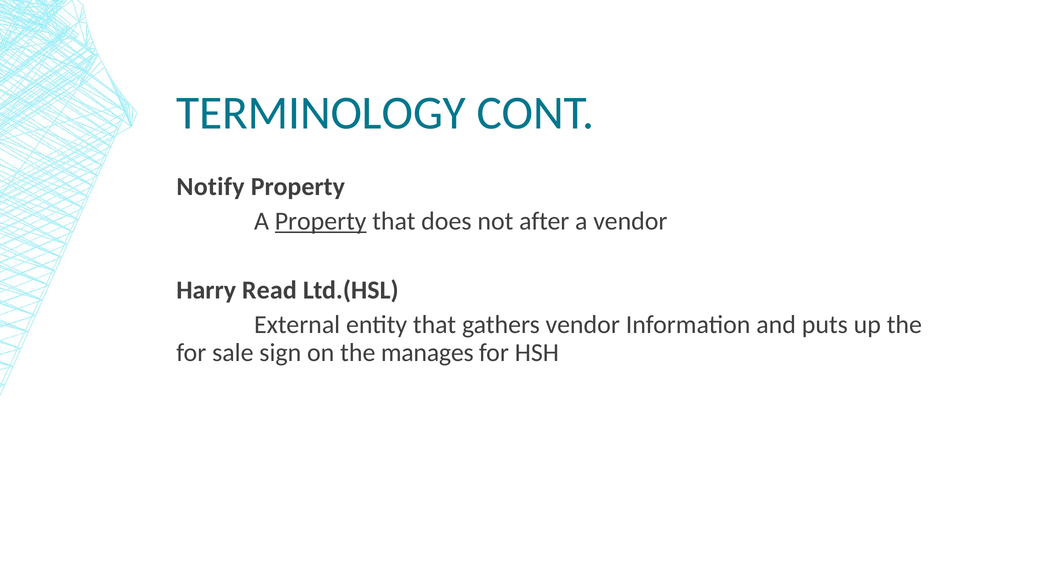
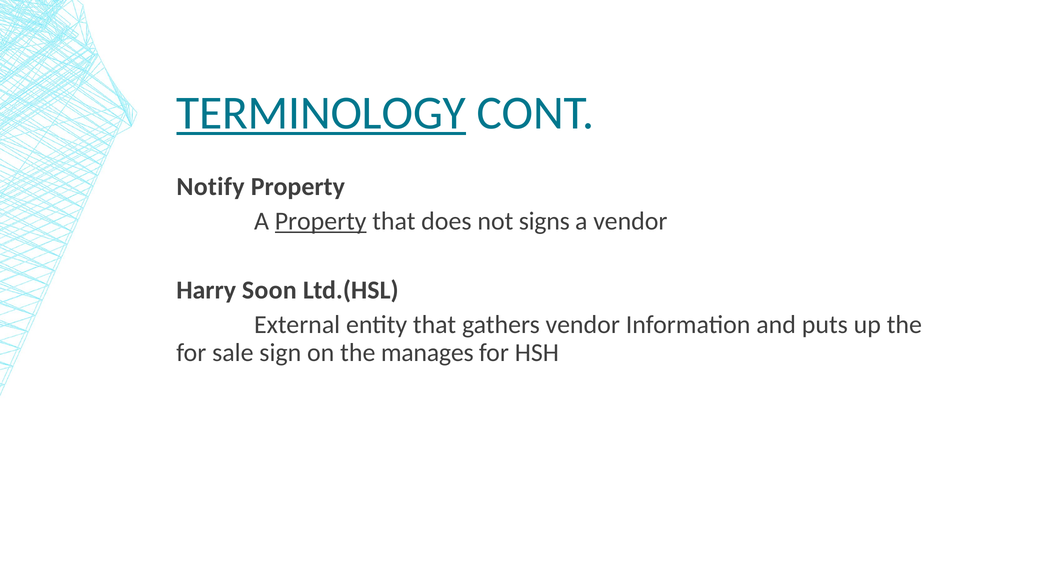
TERMINOLOGY underline: none -> present
after: after -> signs
Read: Read -> Soon
